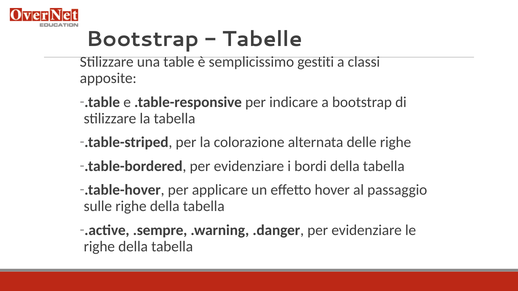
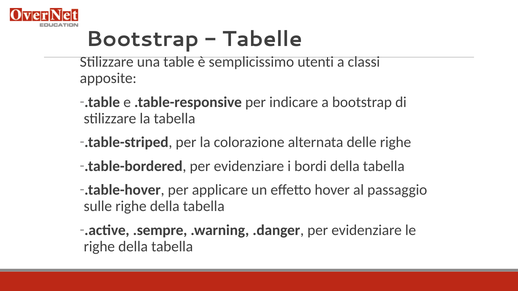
gestiti: gestiti -> utenti
